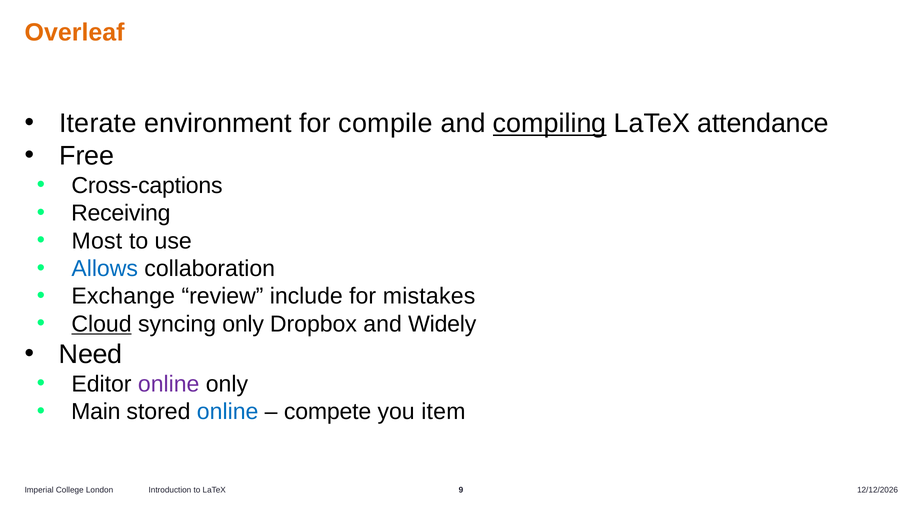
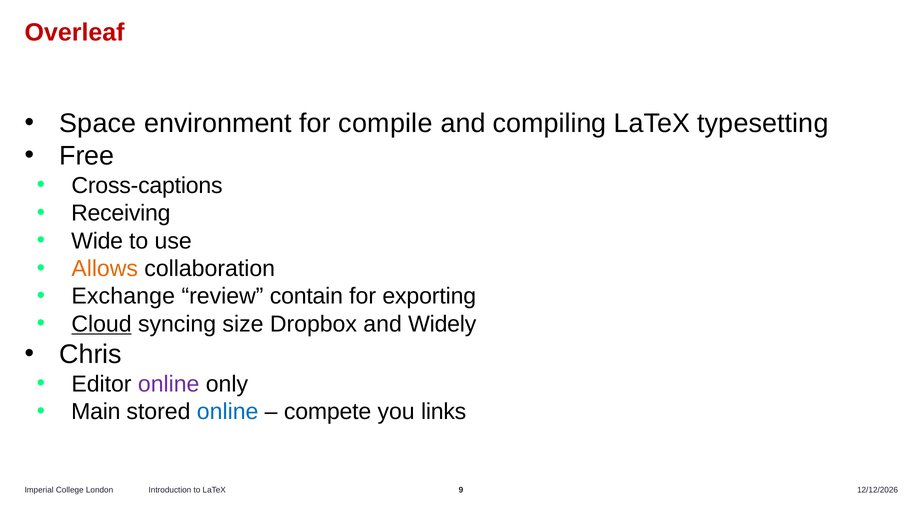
Overleaf colour: orange -> red
Iterate: Iterate -> Space
compiling underline: present -> none
attendance: attendance -> typesetting
Most: Most -> Wide
Allows colour: blue -> orange
include: include -> contain
mistakes: mistakes -> exporting
syncing only: only -> size
Need: Need -> Chris
item: item -> links
